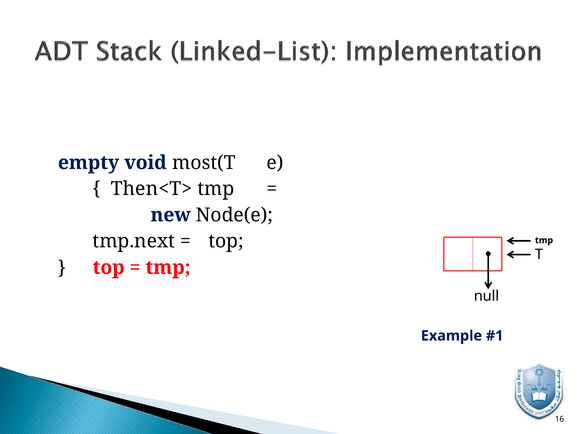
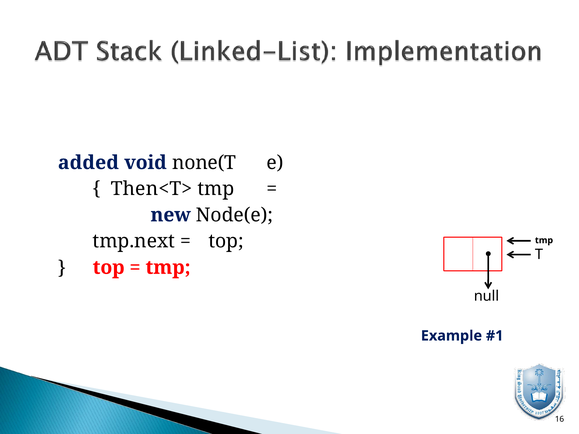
empty: empty -> added
most(T: most(T -> none(T
